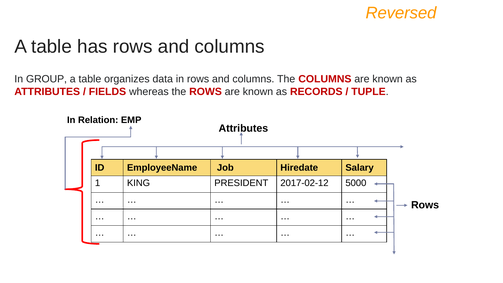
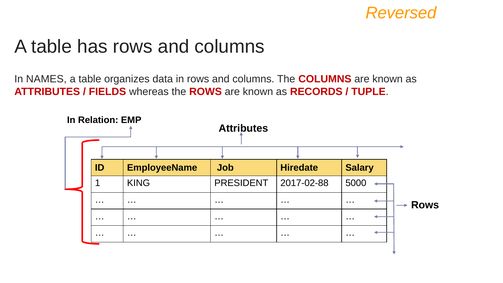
GROUP: GROUP -> NAMES
2017-02-12: 2017-02-12 -> 2017-02-88
